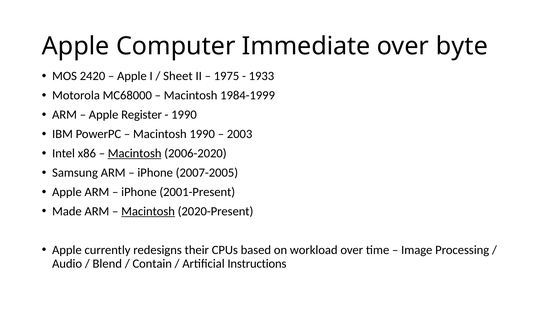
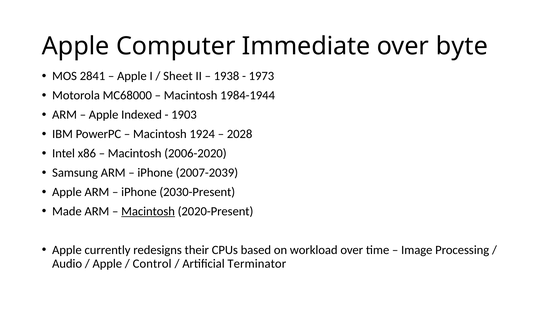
2420: 2420 -> 2841
1975: 1975 -> 1938
1933: 1933 -> 1973
1984-1999: 1984-1999 -> 1984-1944
Register: Register -> Indexed
1990 at (184, 115): 1990 -> 1903
Macintosh 1990: 1990 -> 1924
2003: 2003 -> 2028
Macintosh at (135, 153) underline: present -> none
2007-2005: 2007-2005 -> 2007-2039
2001-Present: 2001-Present -> 2030-Present
Blend at (107, 263): Blend -> Apple
Contain: Contain -> Control
Instructions: Instructions -> Terminator
